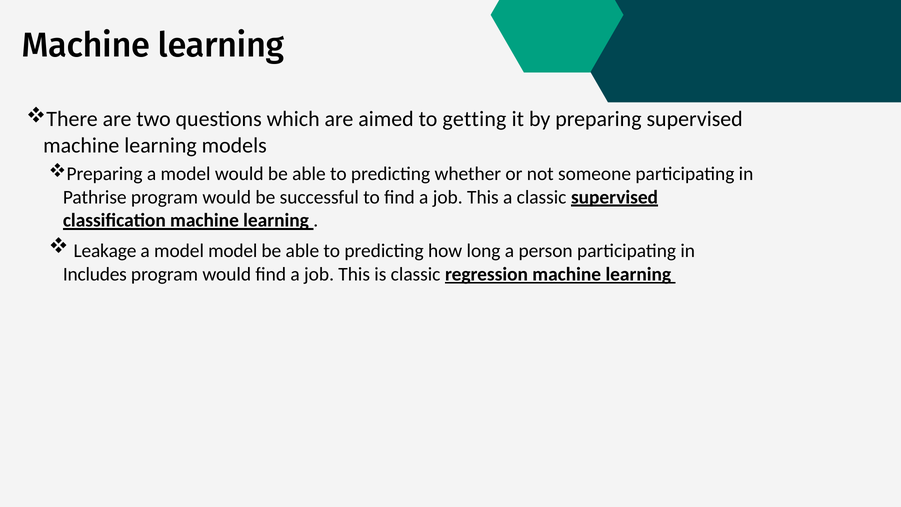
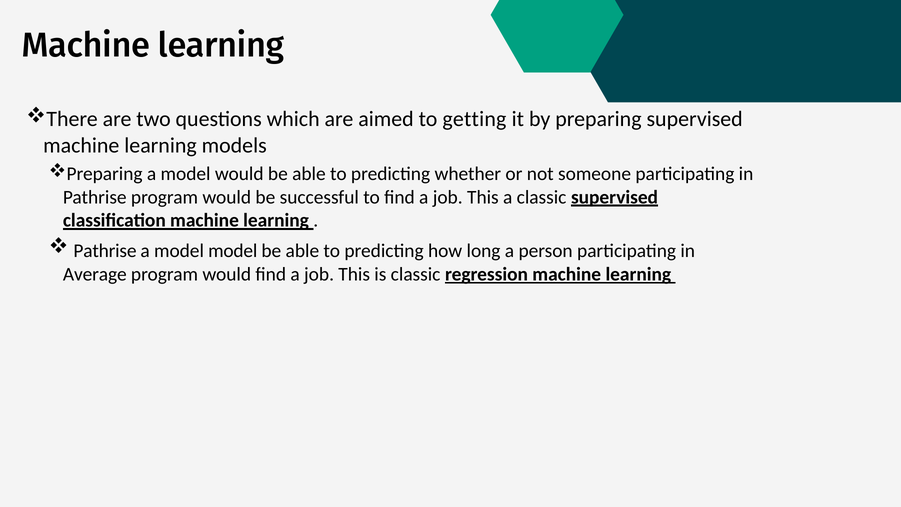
Leakage at (105, 251): Leakage -> Pathrise
Includes: Includes -> Average
